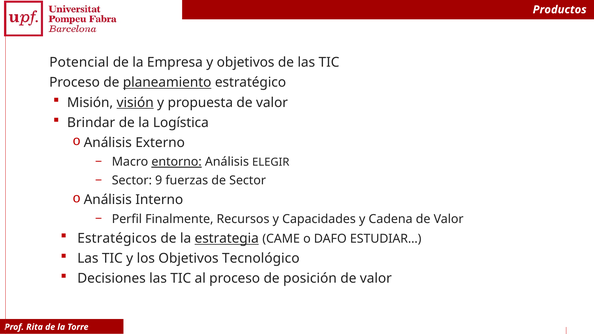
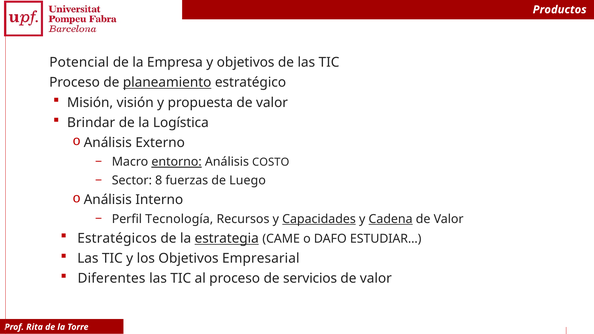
visión underline: present -> none
ELEGIR: ELEGIR -> COSTO
9: 9 -> 8
de Sector: Sector -> Luego
Finalmente: Finalmente -> Tecnología
Capacidades underline: none -> present
Cadena underline: none -> present
Tecnológico: Tecnológico -> Empresarial
Decisiones: Decisiones -> Diferentes
posición: posición -> servicios
